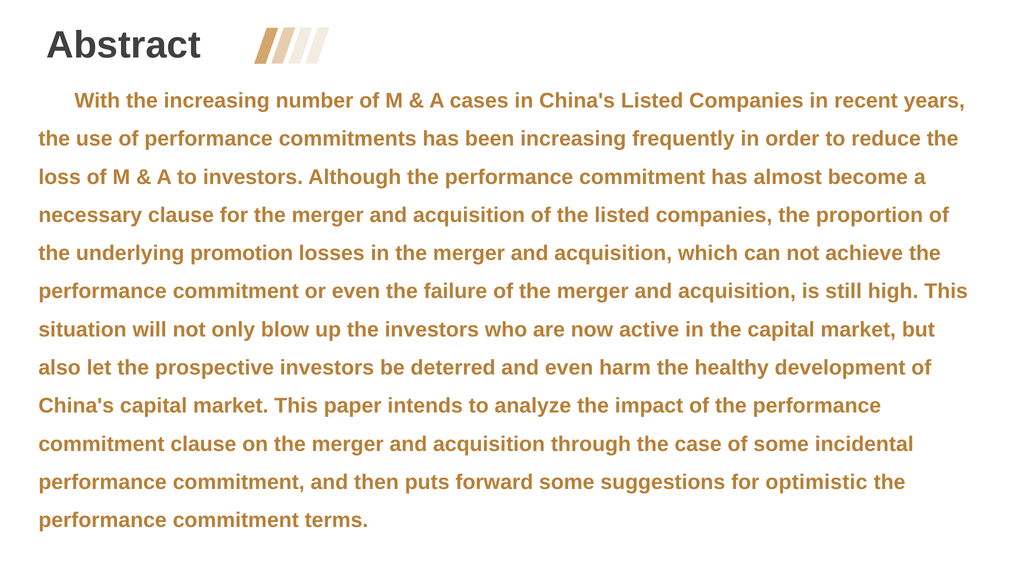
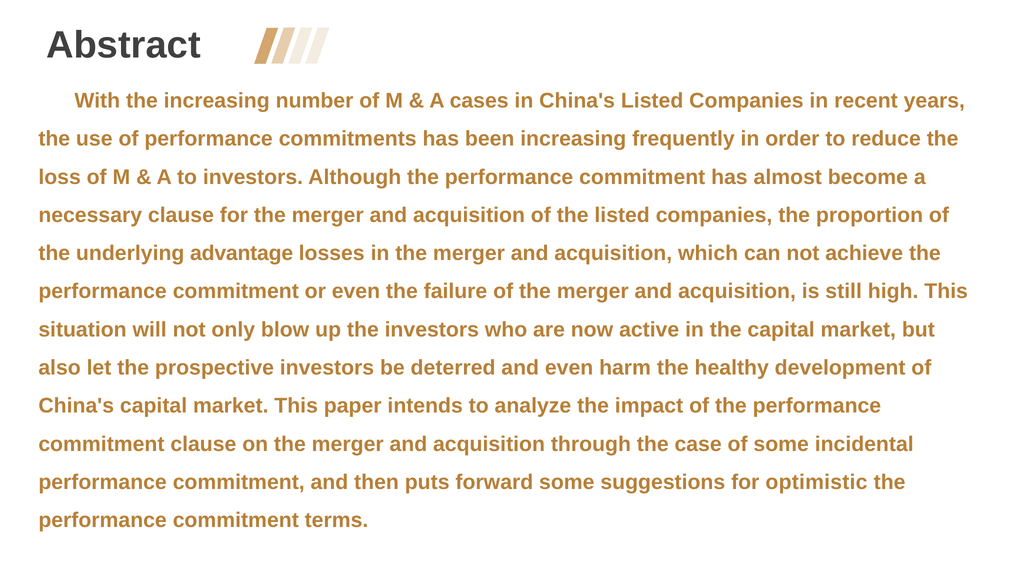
promotion: promotion -> advantage
